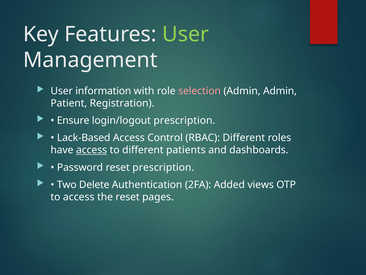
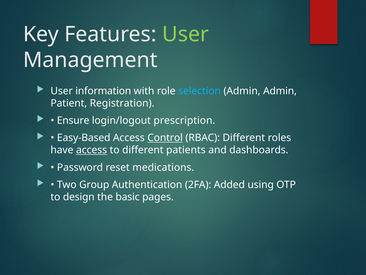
selection colour: pink -> light blue
Lack-Based: Lack-Based -> Easy-Based
Control underline: none -> present
reset prescription: prescription -> medications
Delete: Delete -> Group
views: views -> using
to access: access -> design
the reset: reset -> basic
